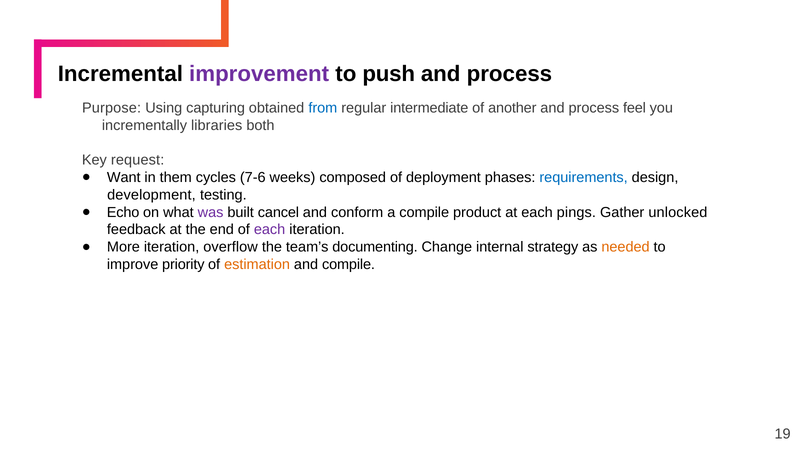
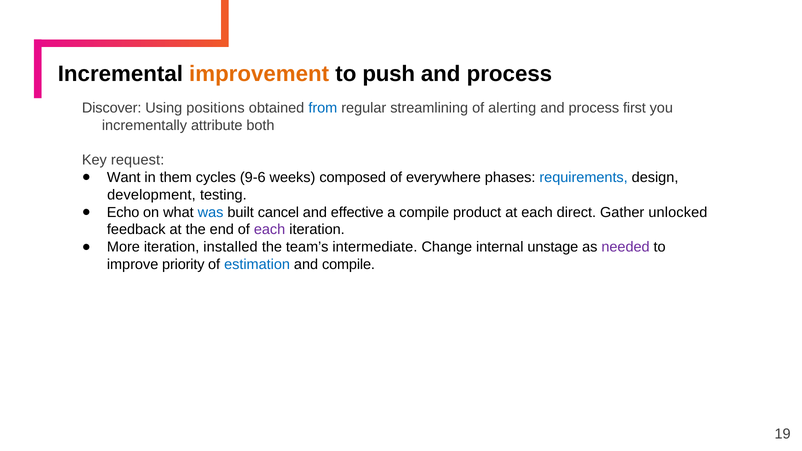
improvement colour: purple -> orange
Purpose: Purpose -> Discover
capturing: capturing -> positions
intermediate: intermediate -> streamlining
another: another -> alerting
feel: feel -> first
libraries: libraries -> attribute
7-6: 7-6 -> 9-6
deployment: deployment -> everywhere
was colour: purple -> blue
conform: conform -> effective
pings: pings -> direct
overflow: overflow -> installed
documenting: documenting -> intermediate
strategy: strategy -> unstage
needed colour: orange -> purple
estimation colour: orange -> blue
